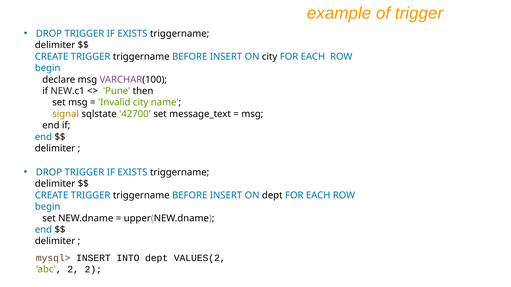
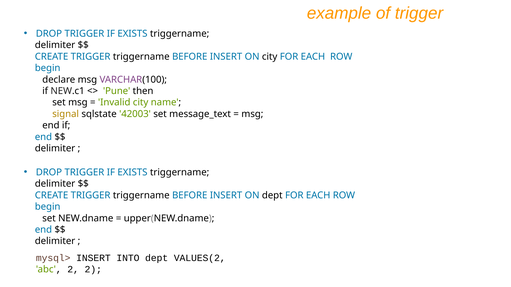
42700: 42700 -> 42003
